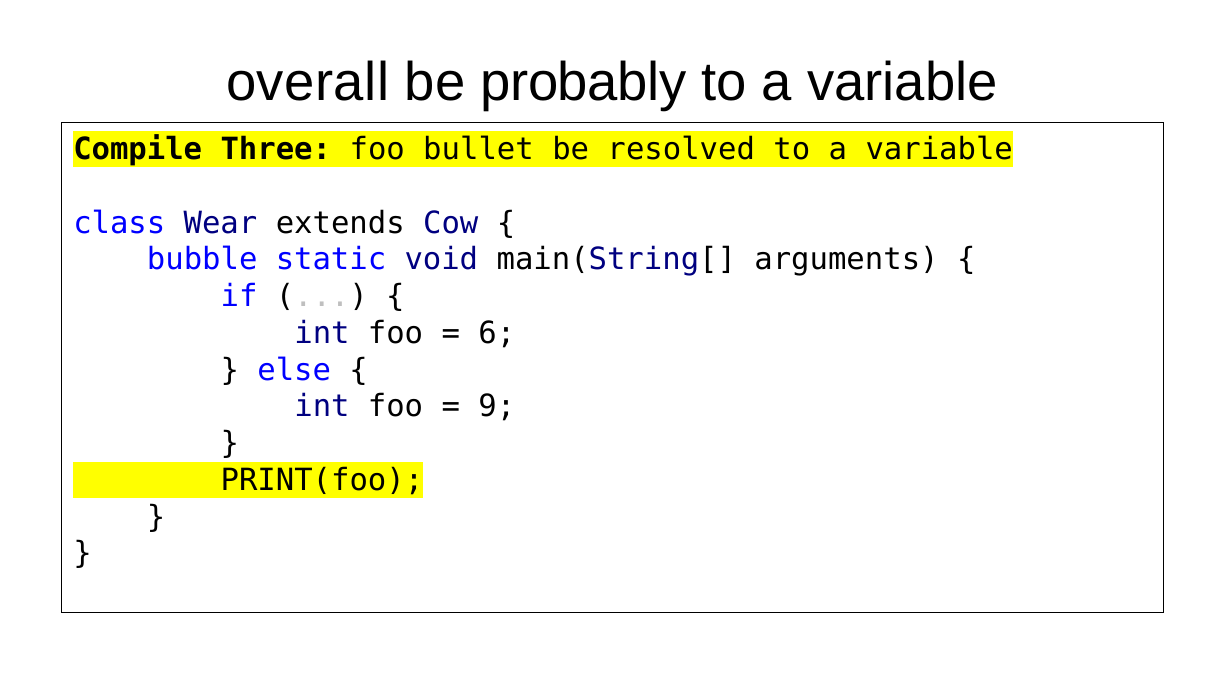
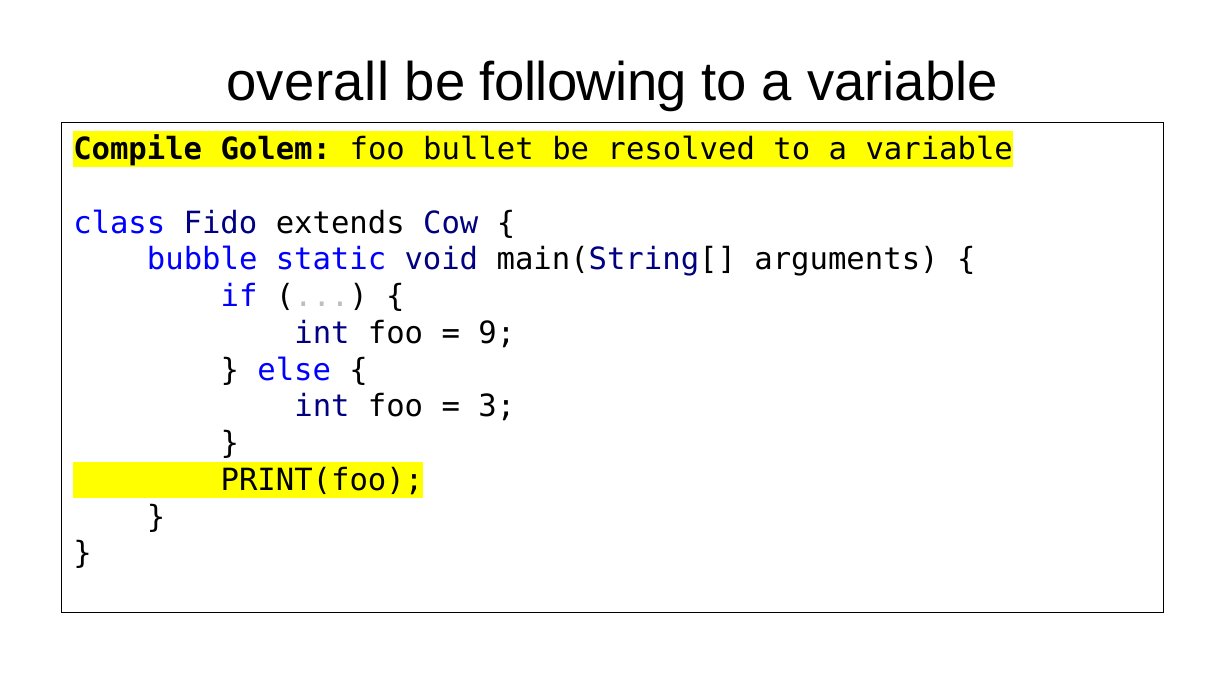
probably: probably -> following
Three: Three -> Golem
Wear: Wear -> Fido
6: 6 -> 9
9: 9 -> 3
